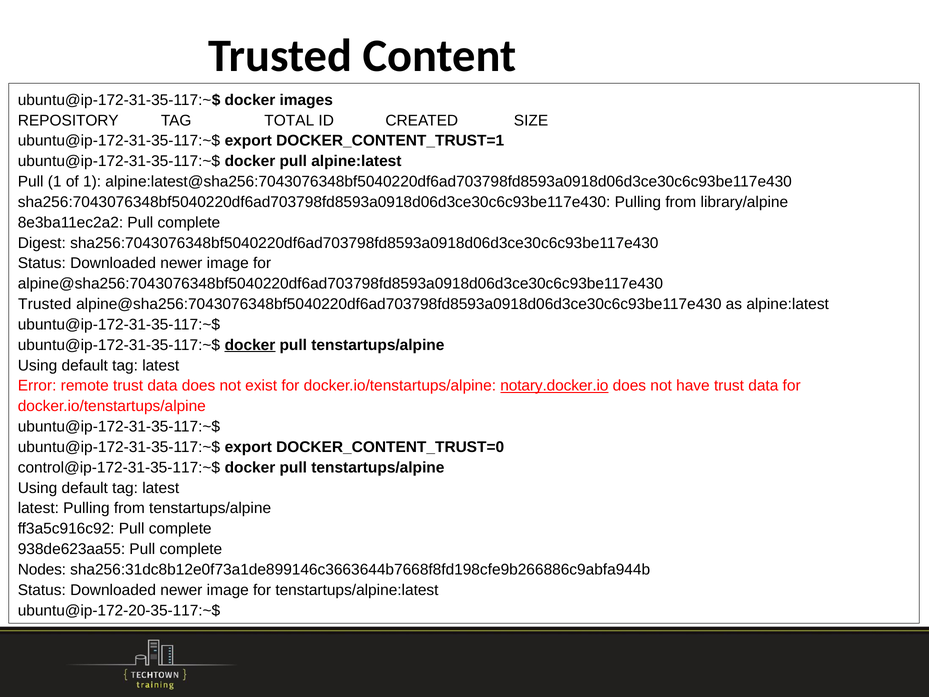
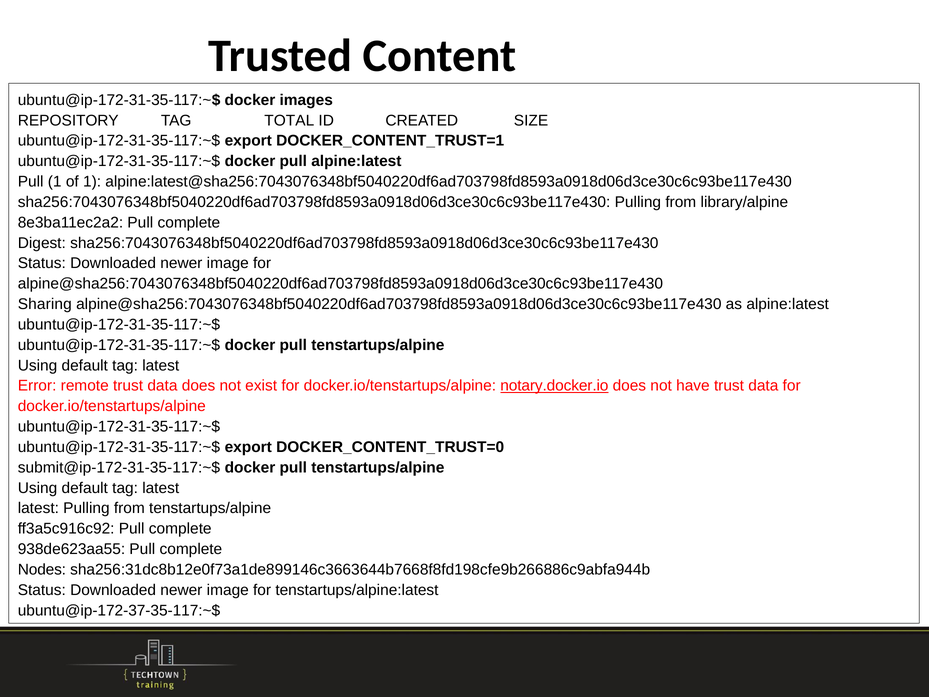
Trusted at (45, 304): Trusted -> Sharing
docker at (250, 345) underline: present -> none
control@ip-172-31-35-117:~$: control@ip-172-31-35-117:~$ -> submit@ip-172-31-35-117:~$
ubuntu@ip-172-20-35-117:~$: ubuntu@ip-172-20-35-117:~$ -> ubuntu@ip-172-37-35-117:~$
